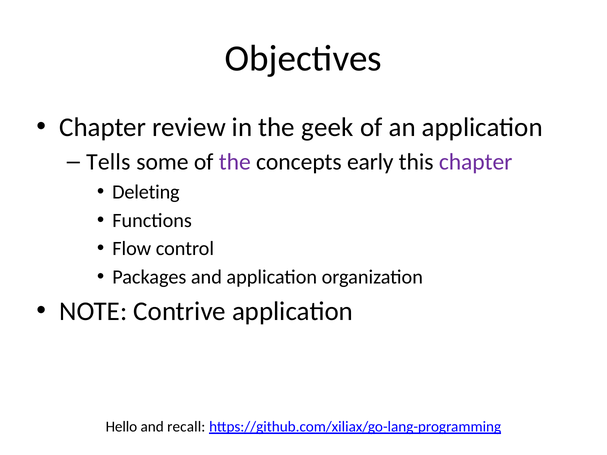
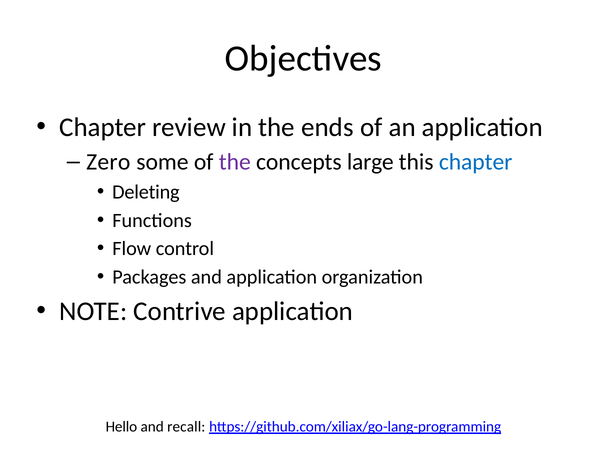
geek: geek -> ends
Tells: Tells -> Zero
early: early -> large
chapter at (476, 162) colour: purple -> blue
